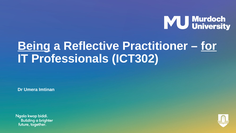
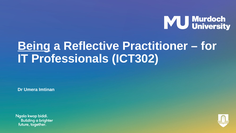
for underline: present -> none
